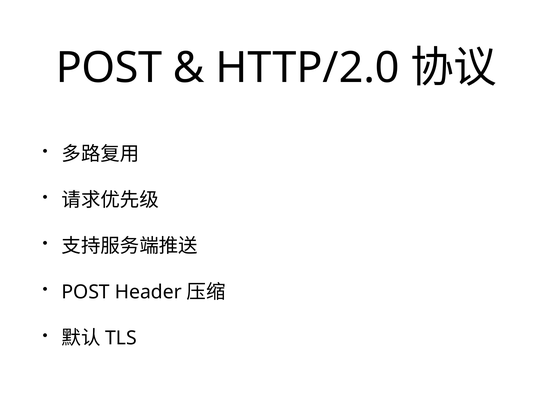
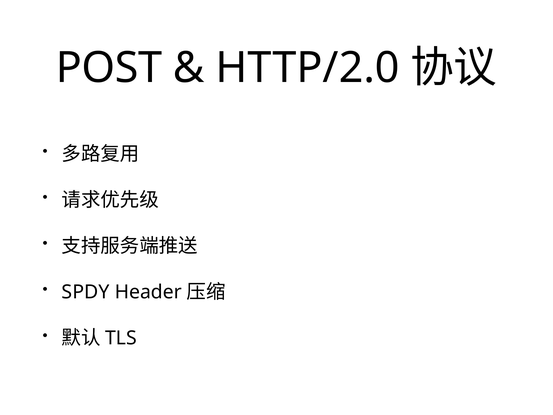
POST at (86, 292): POST -> SPDY
